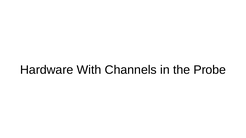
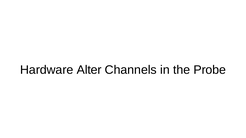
With: With -> Alter
